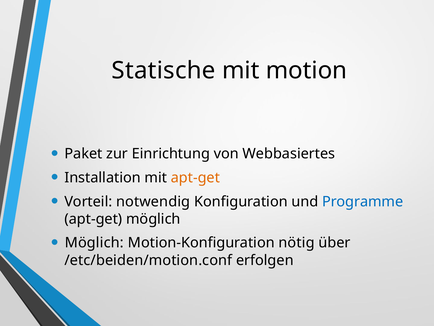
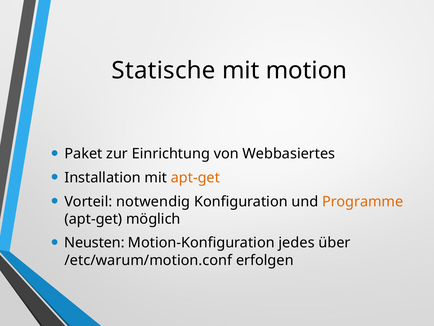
Programme colour: blue -> orange
Möglich at (94, 242): Möglich -> Neusten
nötig: nötig -> jedes
/etc/beiden/motion.conf: /etc/beiden/motion.conf -> /etc/warum/motion.conf
